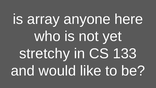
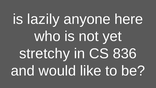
array: array -> lazily
133: 133 -> 836
